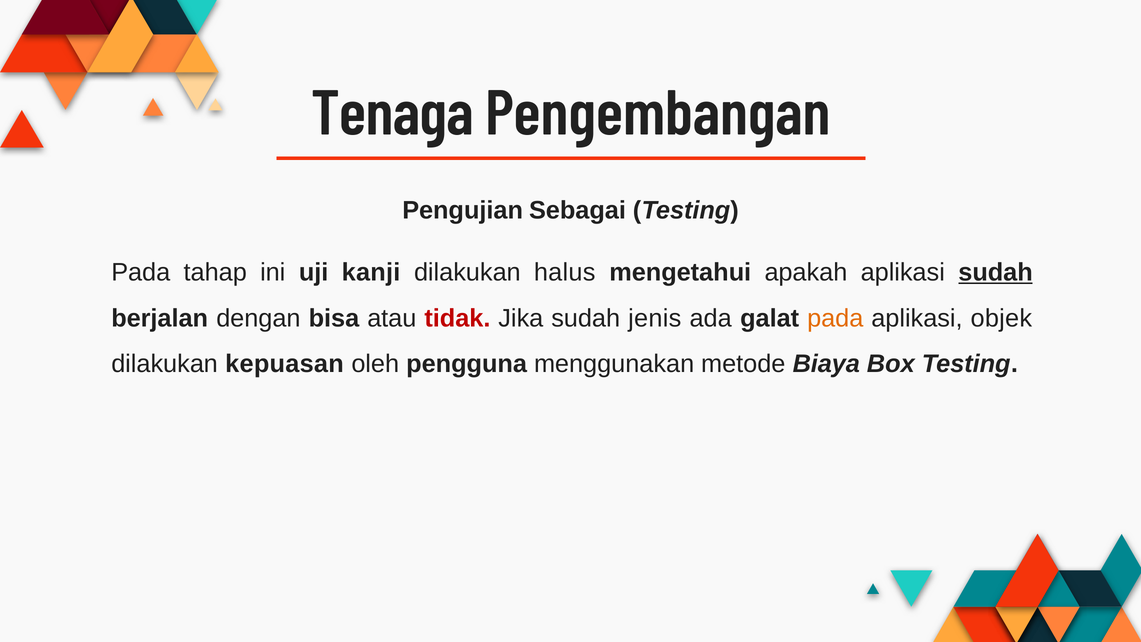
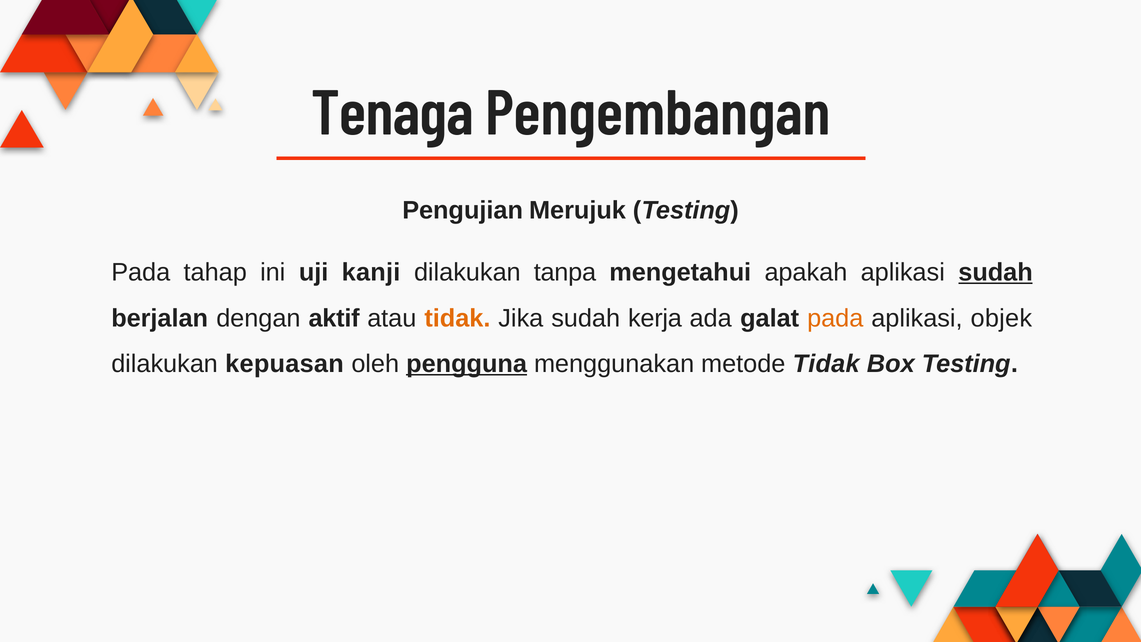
Sebagai: Sebagai -> Merujuk
halus: halus -> tanpa
bisa: bisa -> aktif
tidak at (457, 318) colour: red -> orange
jenis: jenis -> kerja
pengguna underline: none -> present
metode Biaya: Biaya -> Tidak
